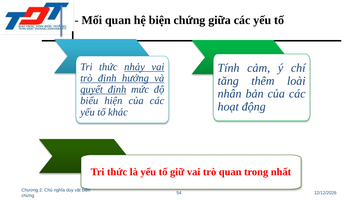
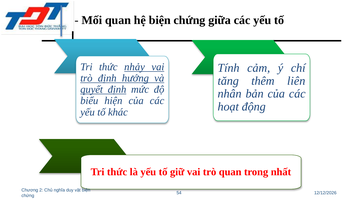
loài: loài -> liên
